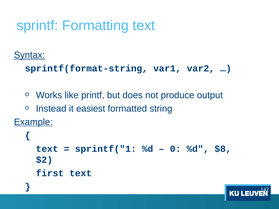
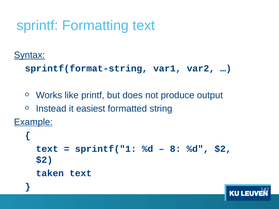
0: 0 -> 8
%d $8: $8 -> $2
first: first -> taken
